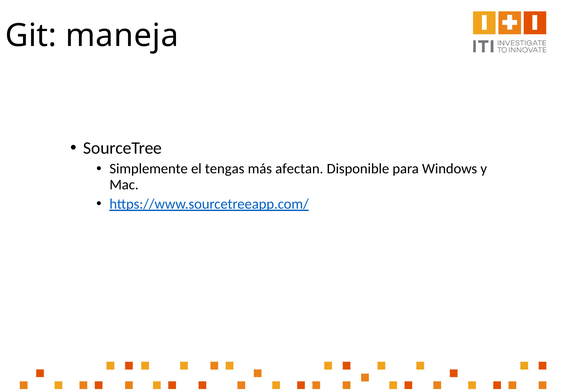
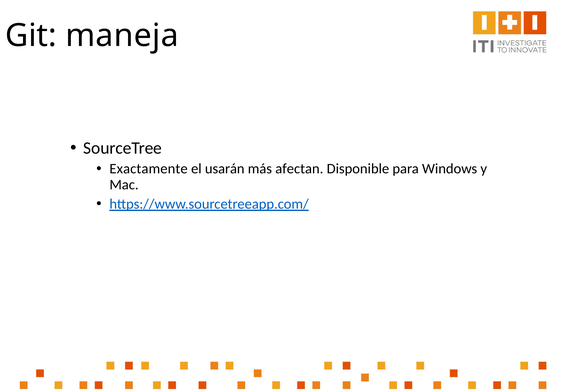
Simplemente: Simplemente -> Exactamente
tengas: tengas -> usarán
